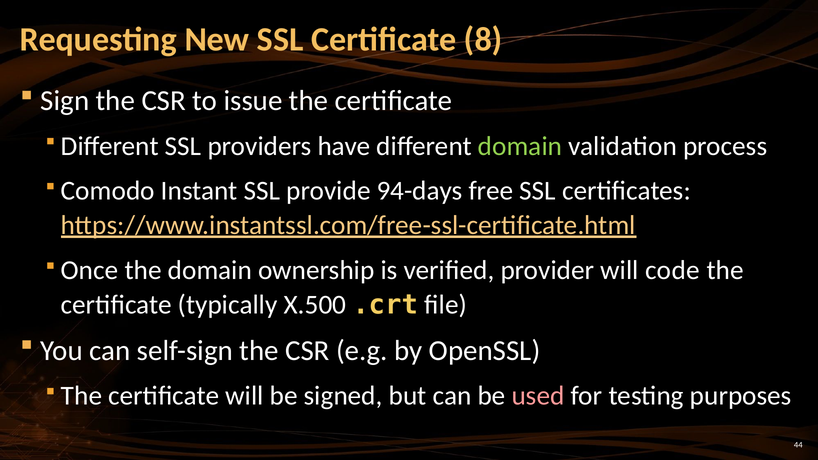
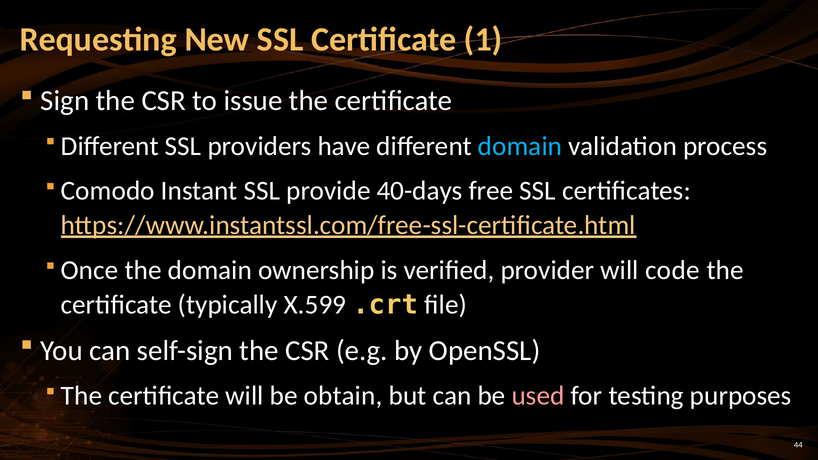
8: 8 -> 1
domain at (520, 146) colour: light green -> light blue
94-days: 94-days -> 40-days
X.500: X.500 -> X.599
signed: signed -> obtain
